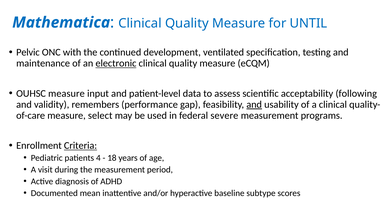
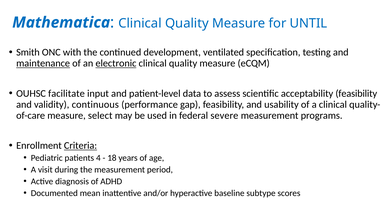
Pelvic: Pelvic -> Smith
maintenance underline: none -> present
OUHSC measure: measure -> facilitate
acceptability following: following -> feasibility
remembers: remembers -> continuous
and at (254, 104) underline: present -> none
